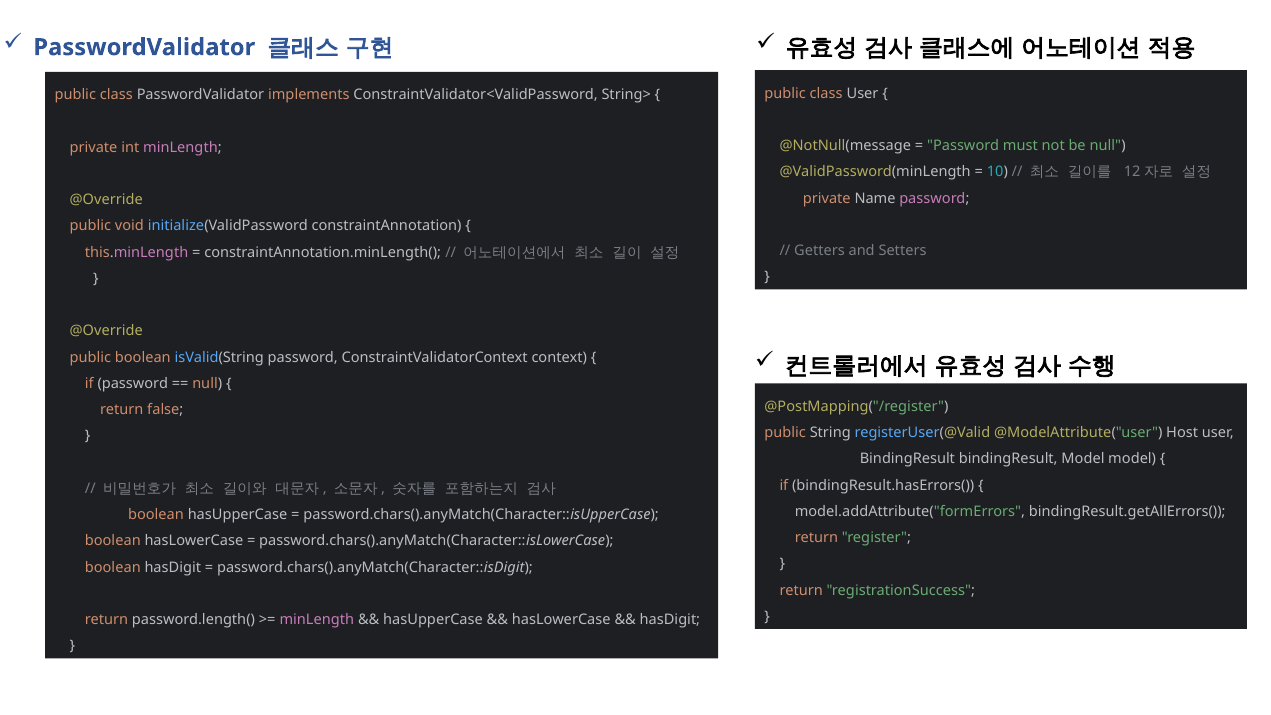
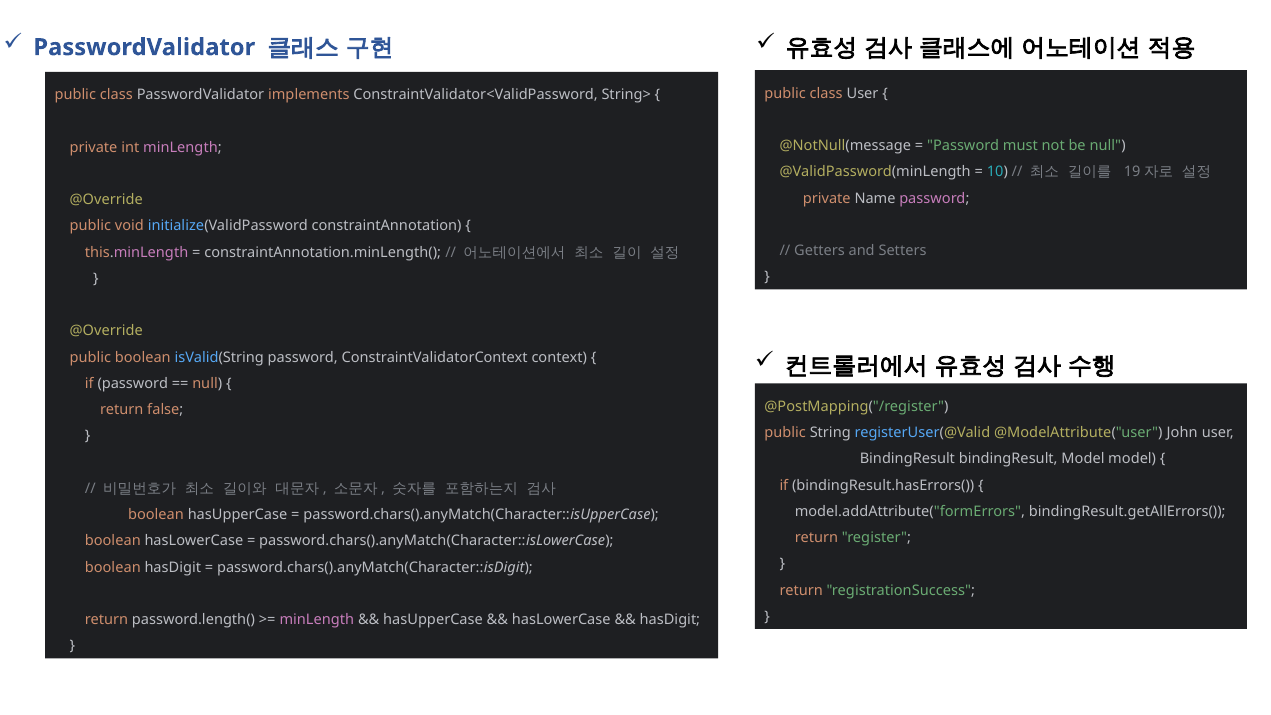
12: 12 -> 19
Host: Host -> John
